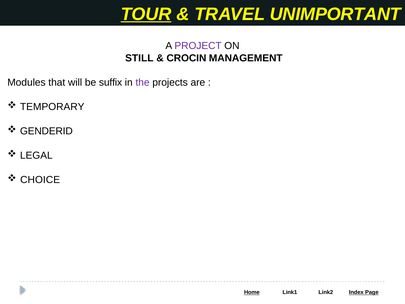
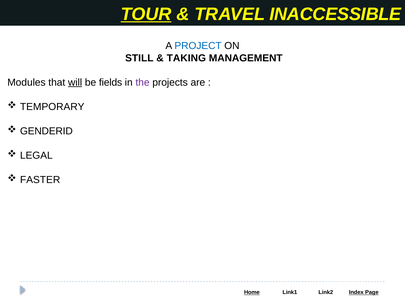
UNIMPORTANT: UNIMPORTANT -> INACCESSIBLE
PROJECT colour: purple -> blue
CROCIN: CROCIN -> TAKING
will underline: none -> present
suffix: suffix -> fields
CHOICE: CHOICE -> FASTER
